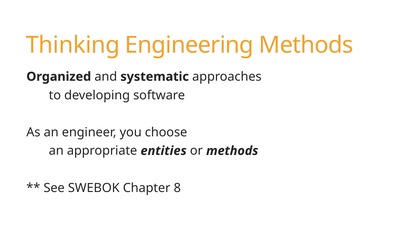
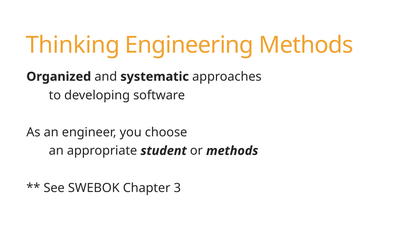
entities: entities -> student
8: 8 -> 3
